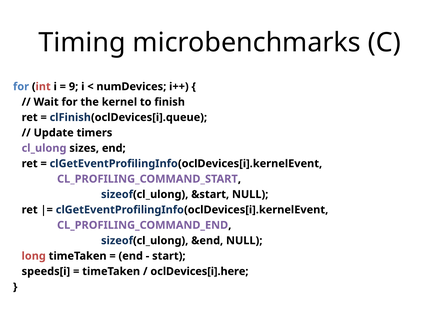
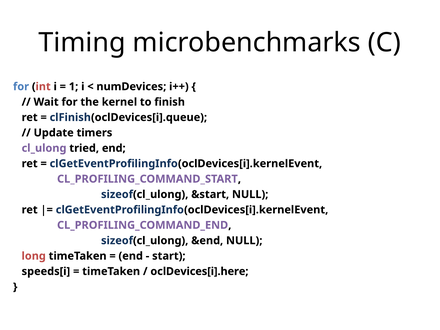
9: 9 -> 1
sizes: sizes -> tried
